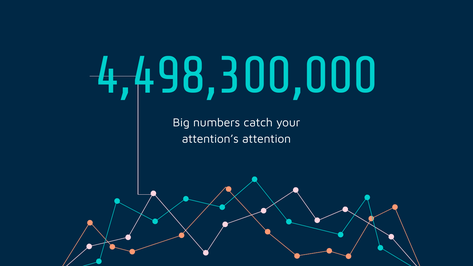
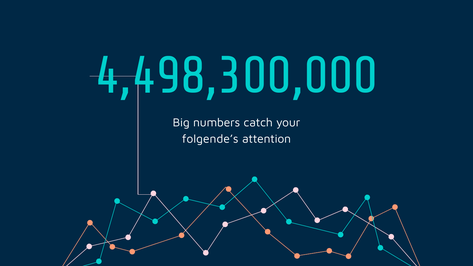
attention’s: attention’s -> folgende’s
